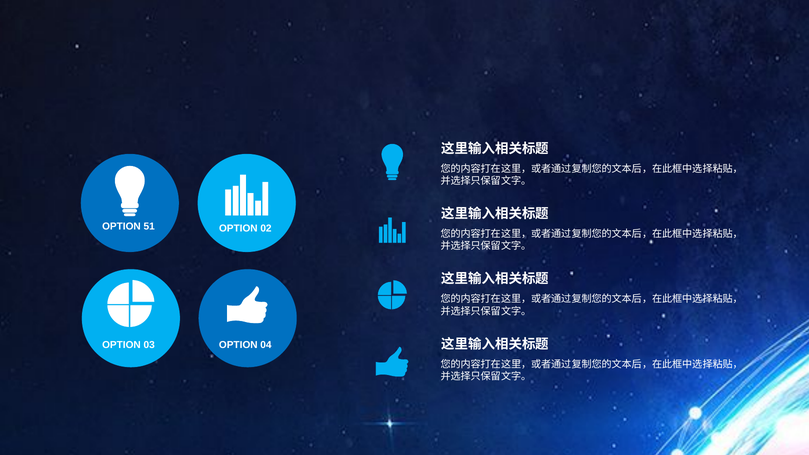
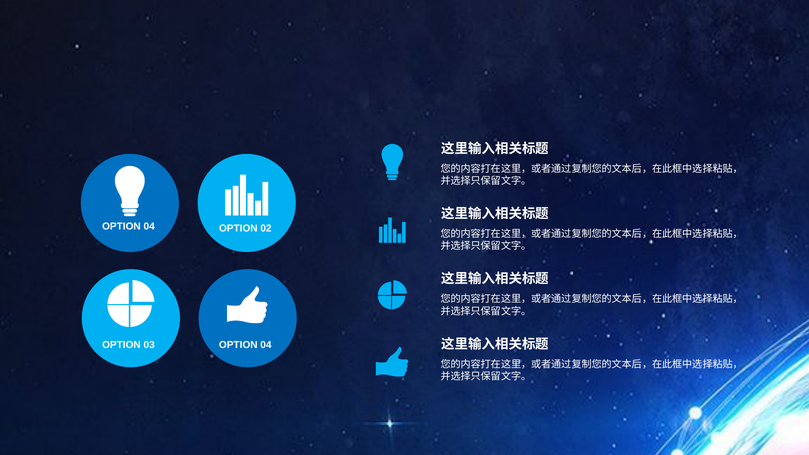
51 at (149, 226): 51 -> 04
